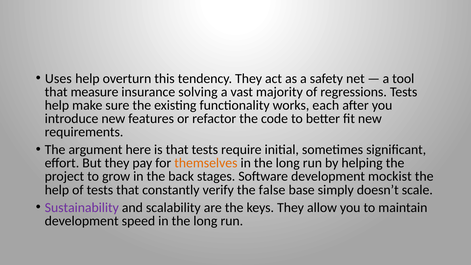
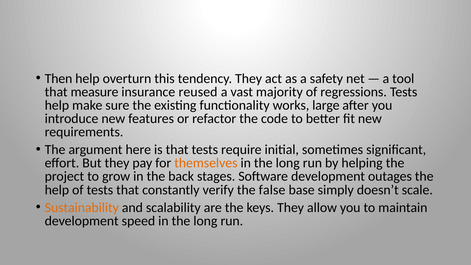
Uses: Uses -> Then
solving: solving -> reused
each: each -> large
mockist: mockist -> outages
Sustainability colour: purple -> orange
